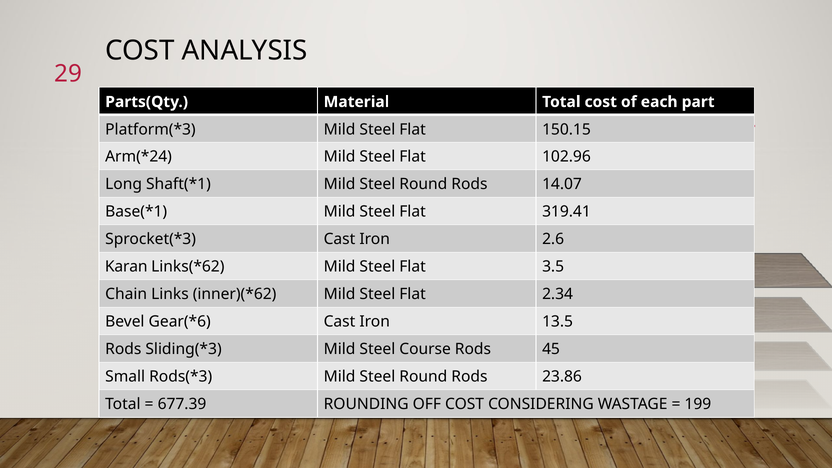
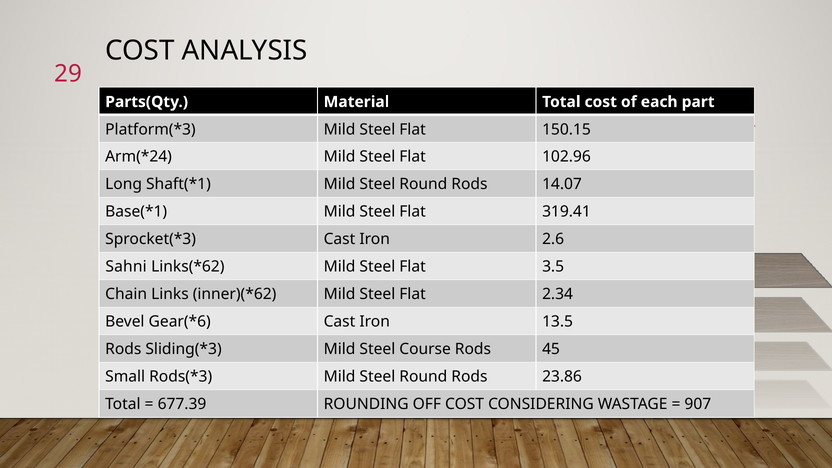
Karan: Karan -> Sahni
199: 199 -> 907
